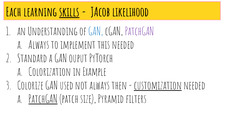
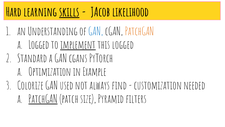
Each: Each -> Hard
PatchGAN at (139, 31) colour: purple -> orange
a Always: Always -> Logged
implement underline: none -> present
this needed: needed -> logged
ouput: ouput -> cgans
Colorization: Colorization -> Optimization
then: then -> find
customization underline: present -> none
